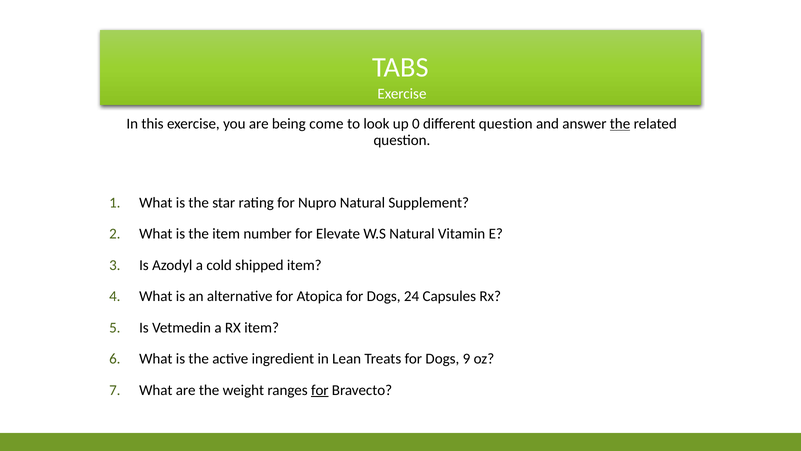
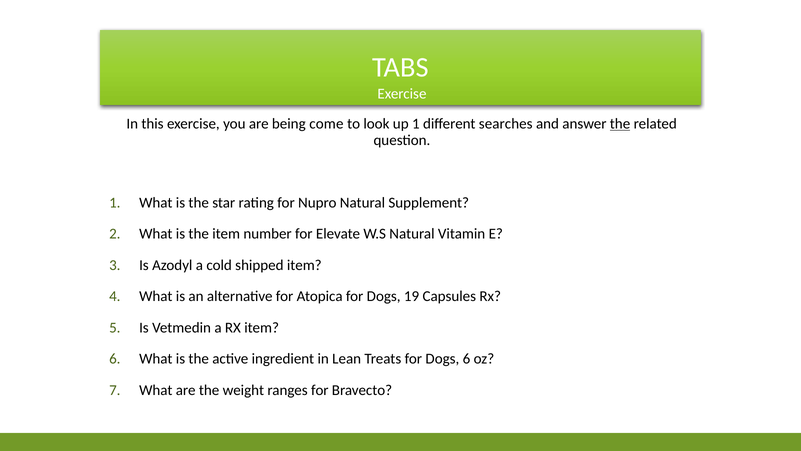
up 0: 0 -> 1
different question: question -> searches
24: 24 -> 19
Dogs 9: 9 -> 6
for at (320, 390) underline: present -> none
